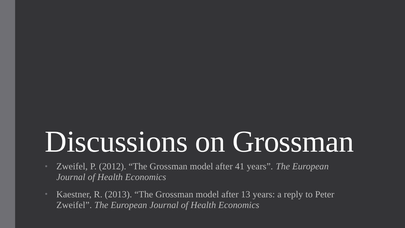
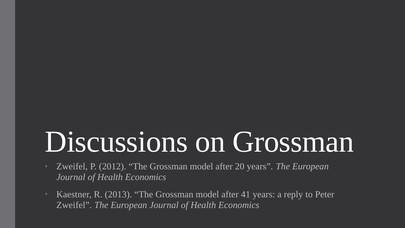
41: 41 -> 20
13: 13 -> 41
